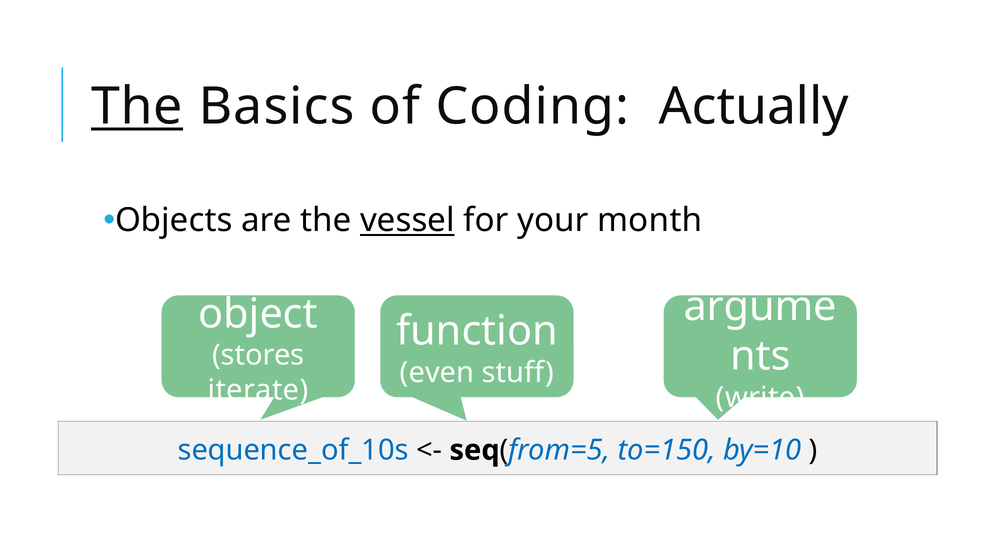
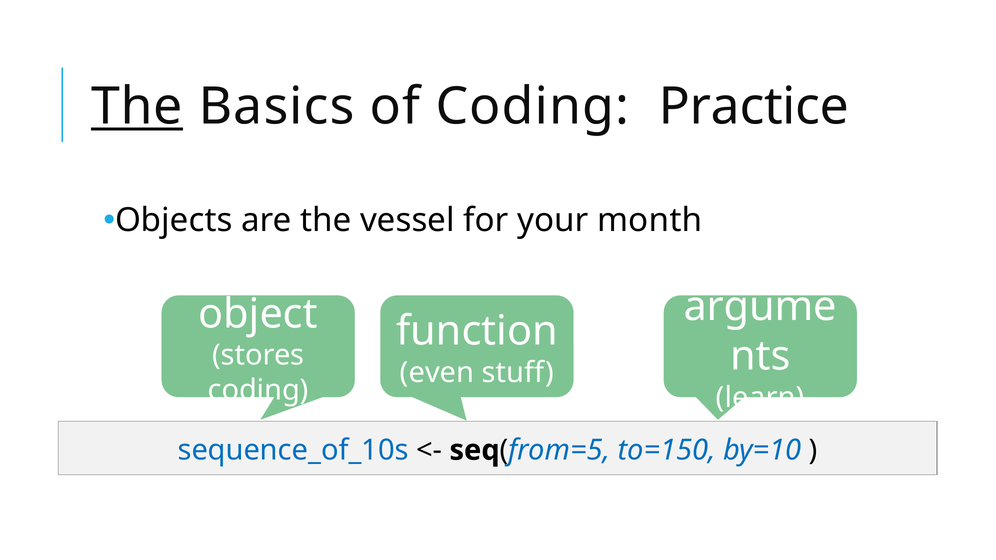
Actually: Actually -> Practice
vessel underline: present -> none
iterate at (258, 390): iterate -> coding
write: write -> learn
